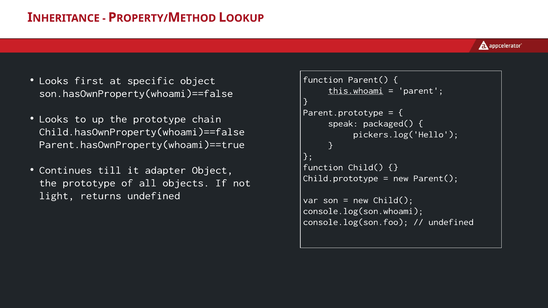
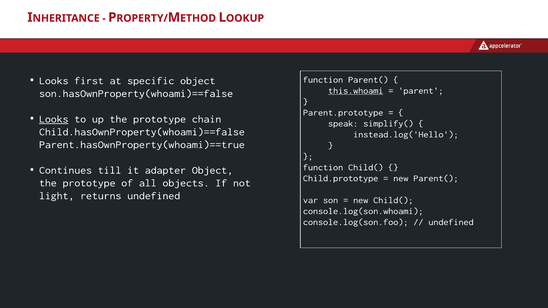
Looks at (54, 119) underline: none -> present
packaged(: packaged( -> simplify(
pickers.log('Hello: pickers.log('Hello -> instead.log('Hello
